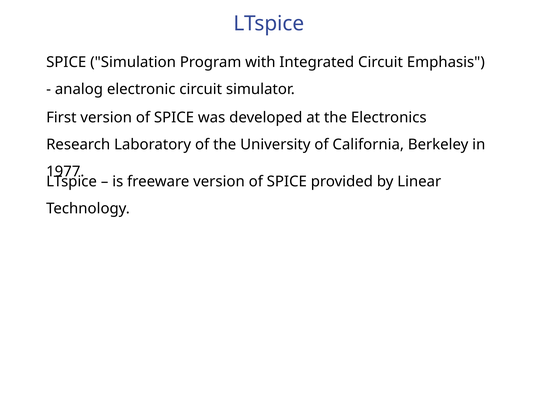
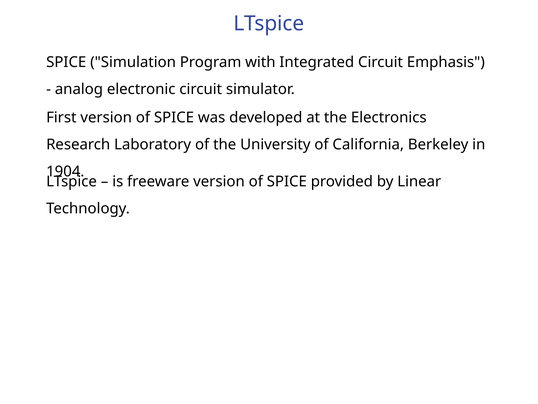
1977: 1977 -> 1904
